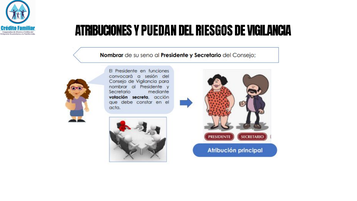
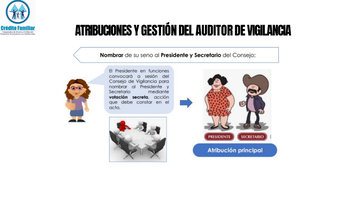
PUEDAN: PUEDAN -> GESTIÓN
RIESGOS: RIESGOS -> AUDITOR
